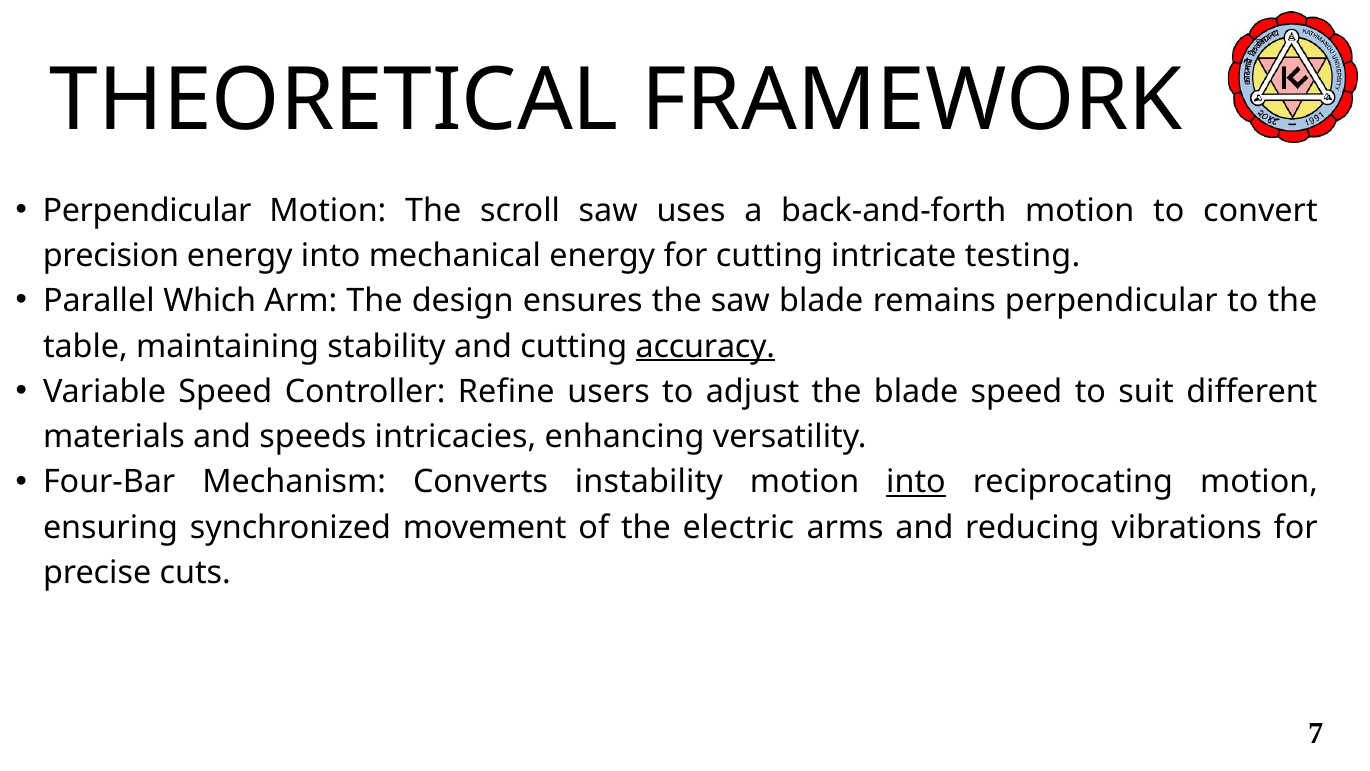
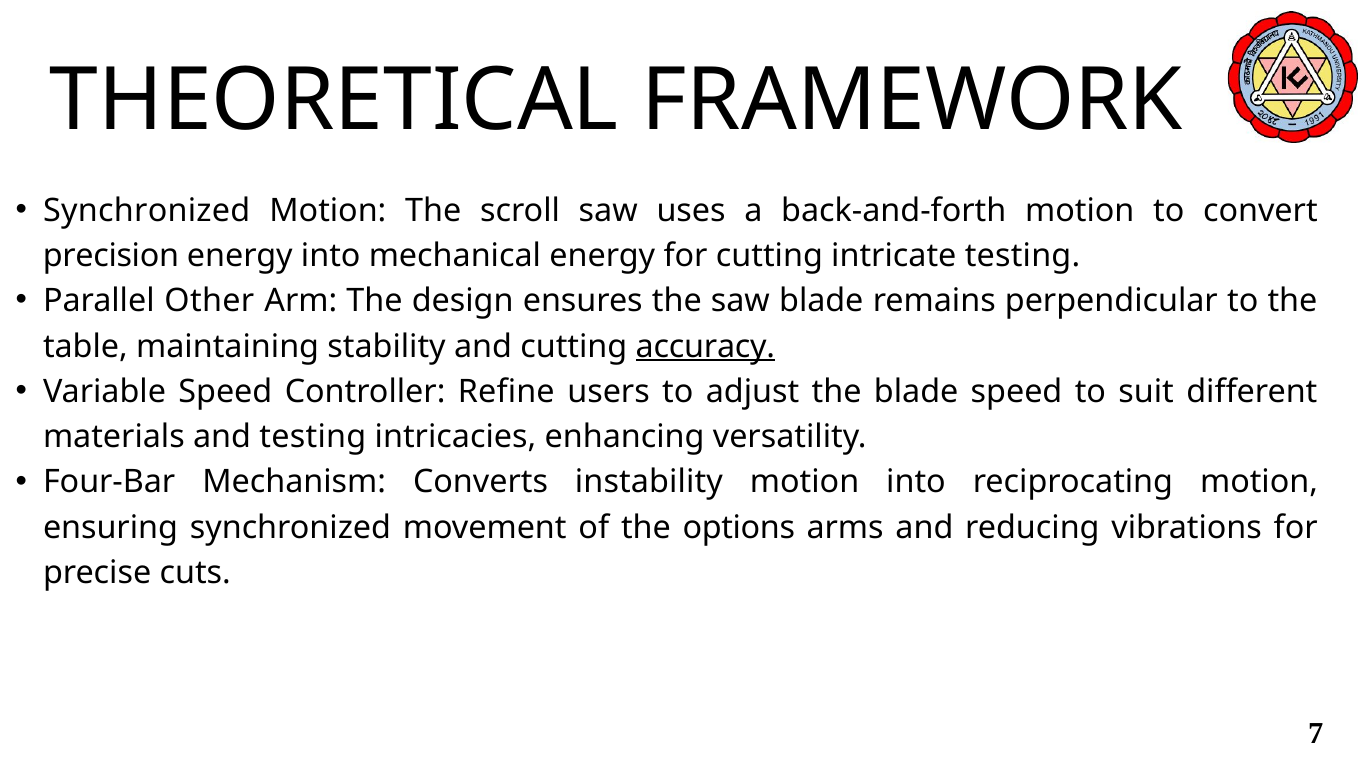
Perpendicular at (147, 210): Perpendicular -> Synchronized
Which: Which -> Other
and speeds: speeds -> testing
into at (916, 482) underline: present -> none
electric: electric -> options
